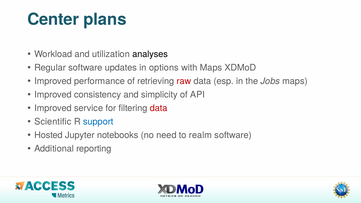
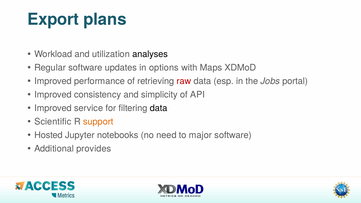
Center: Center -> Export
Jobs maps: maps -> portal
data at (159, 108) colour: red -> black
support colour: blue -> orange
realm: realm -> major
reporting: reporting -> provides
